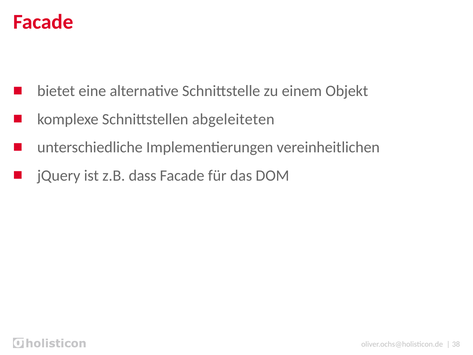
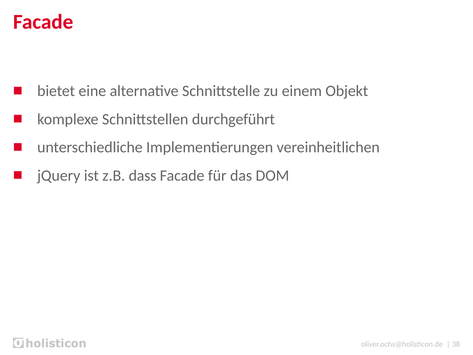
abgeleiteten: abgeleiteten -> durchgeführt
